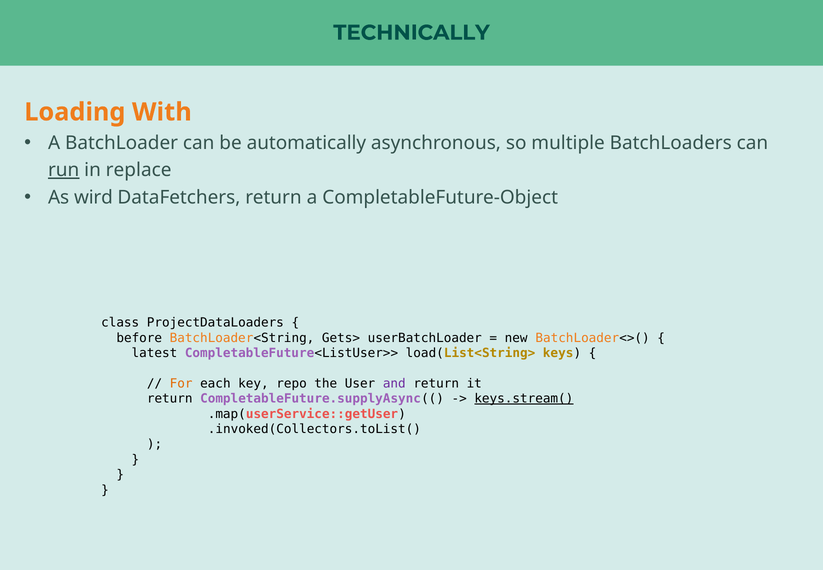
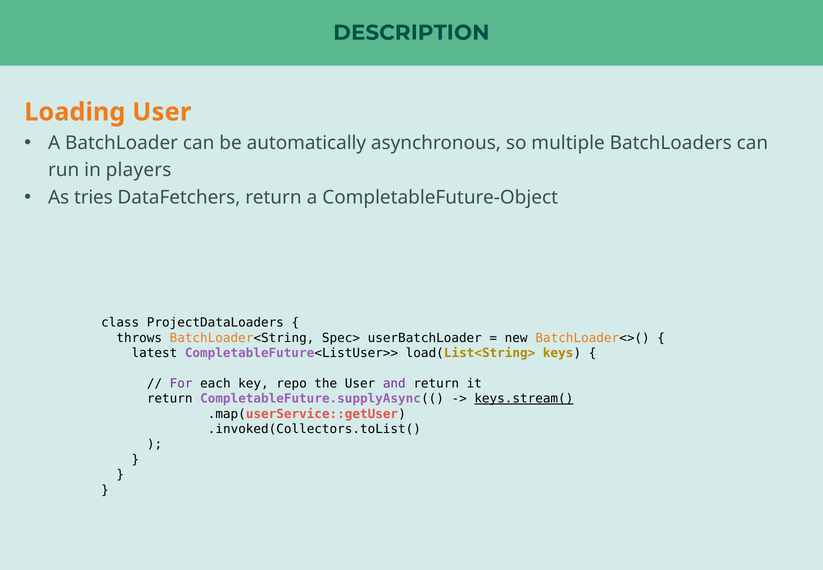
TECHNICALLY: TECHNICALLY -> DESCRIPTION
Loading With: With -> User
run underline: present -> none
replace: replace -> players
wird: wird -> tries
before: before -> throws
Gets>: Gets> -> Spec>
For colour: orange -> purple
